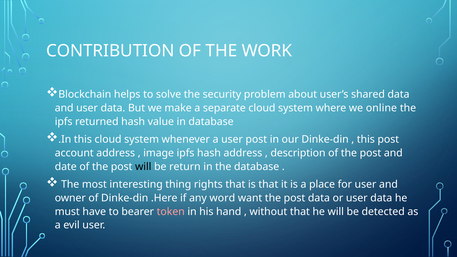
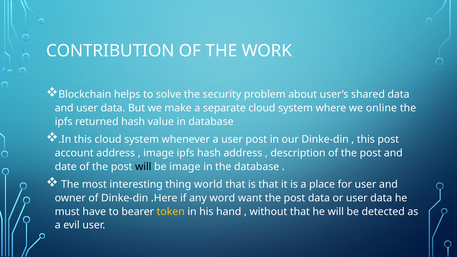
be return: return -> image
rights: rights -> world
token colour: pink -> yellow
